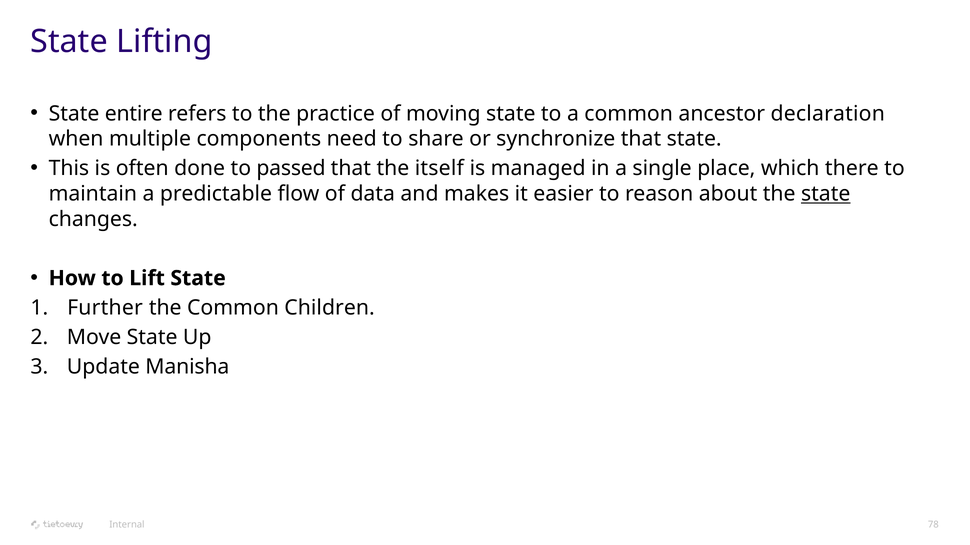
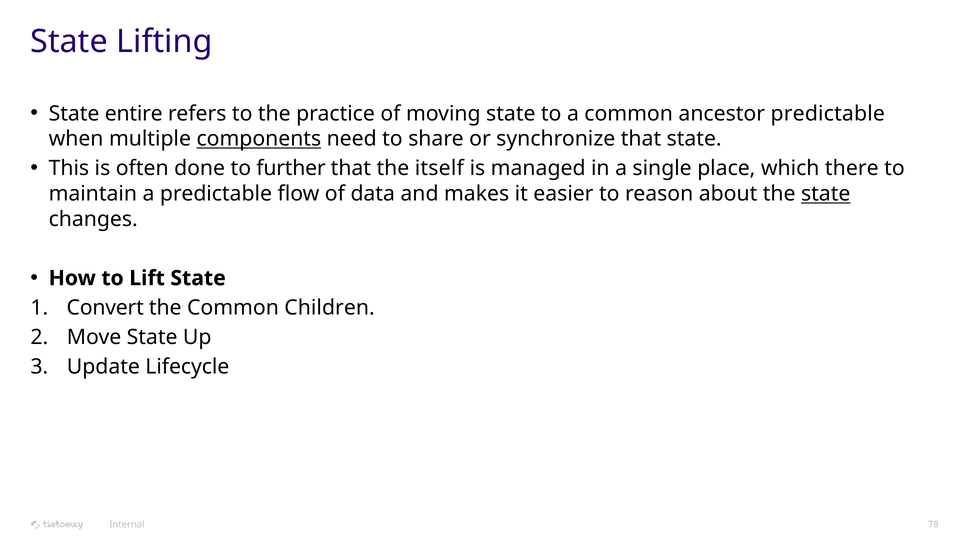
ancestor declaration: declaration -> predictable
components underline: none -> present
passed: passed -> further
Further: Further -> Convert
Manisha: Manisha -> Lifecycle
